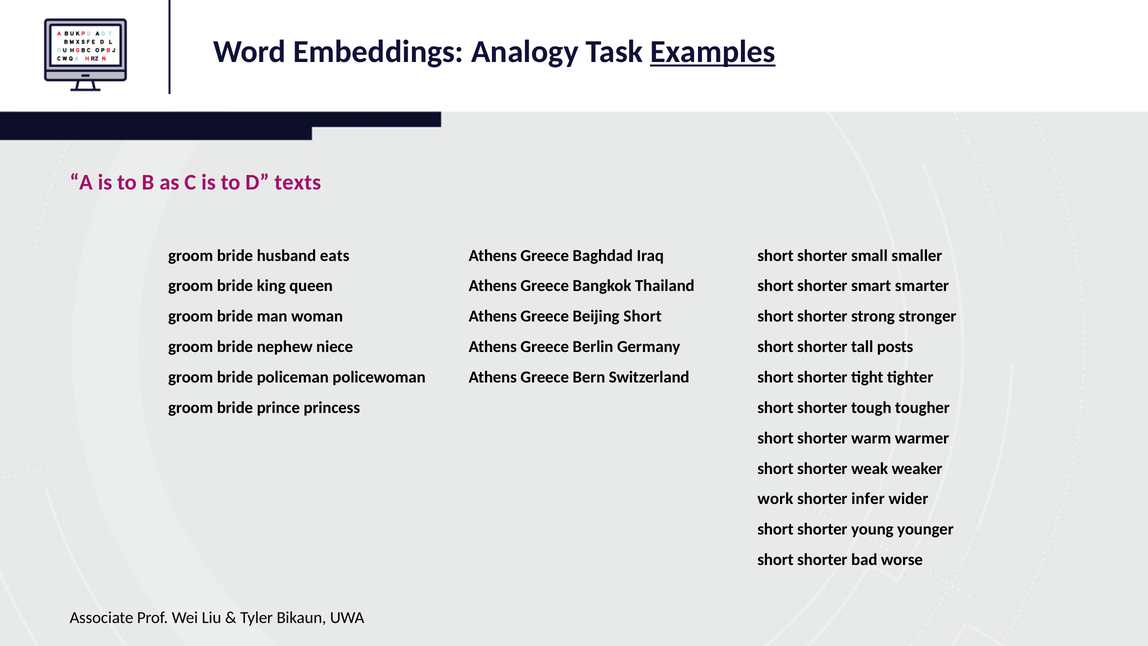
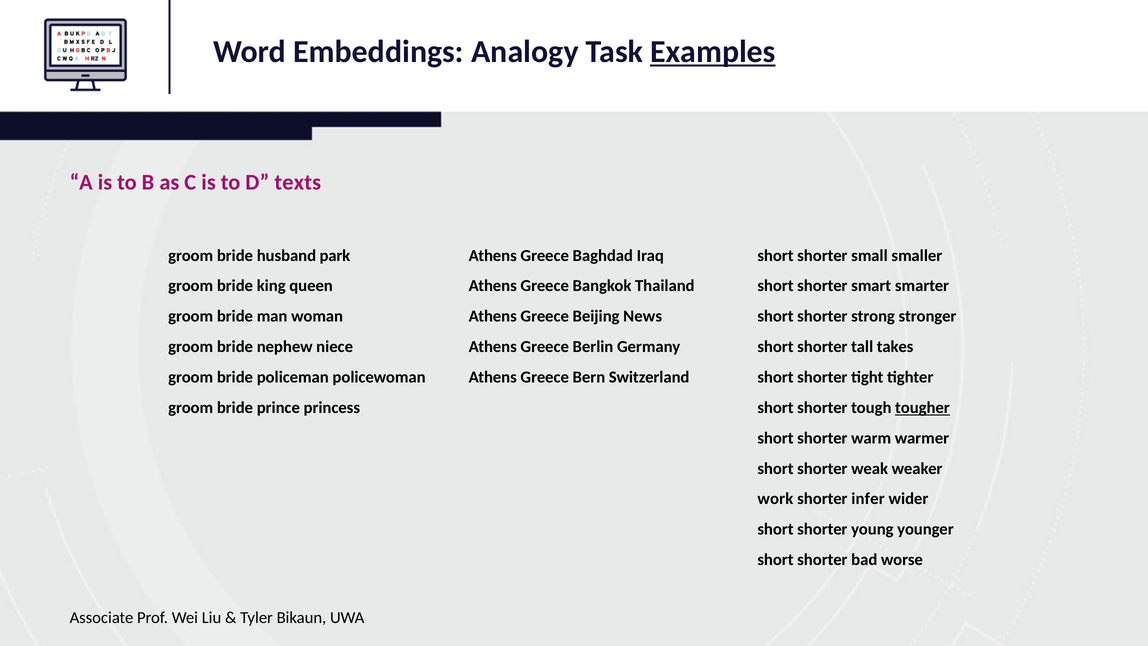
eats: eats -> park
Beijing Short: Short -> News
posts: posts -> takes
tougher underline: none -> present
